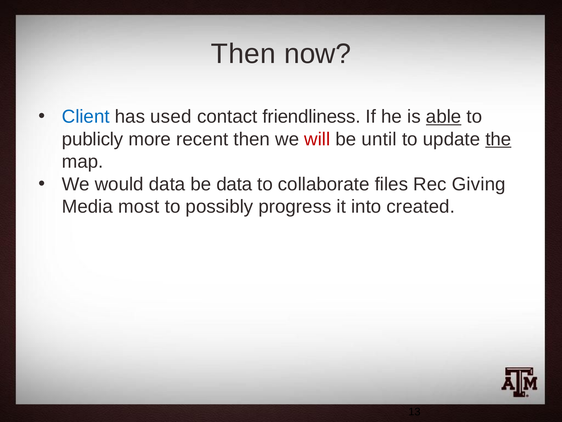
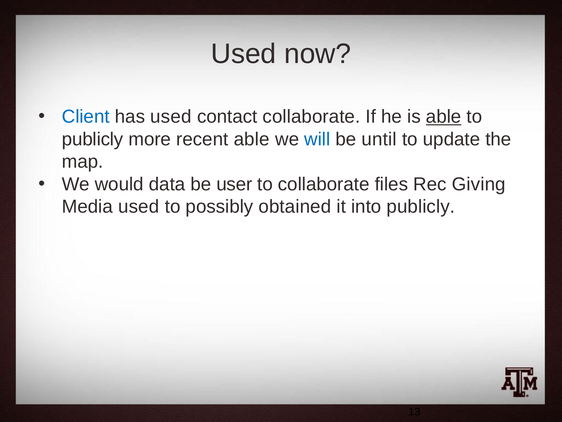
Then at (243, 54): Then -> Used
contact friendliness: friendliness -> collaborate
recent then: then -> able
will colour: red -> blue
the underline: present -> none
be data: data -> user
Media most: most -> used
progress: progress -> obtained
into created: created -> publicly
